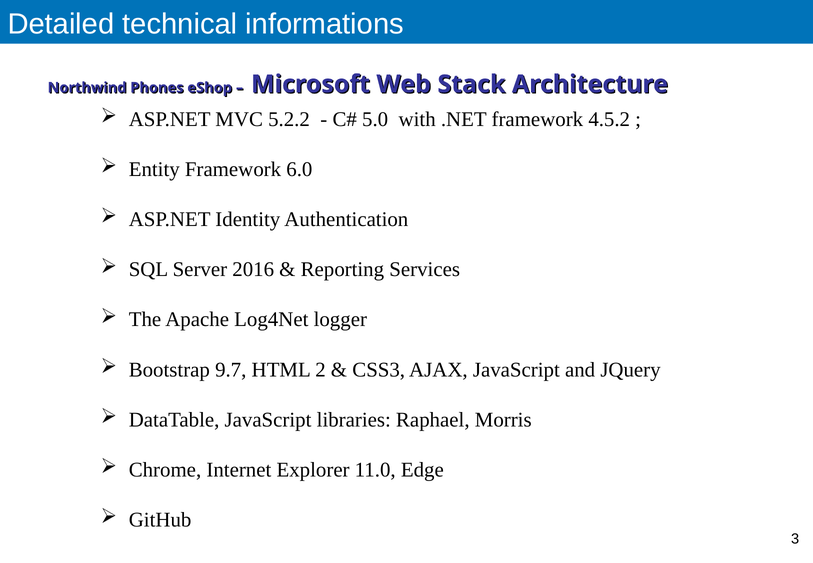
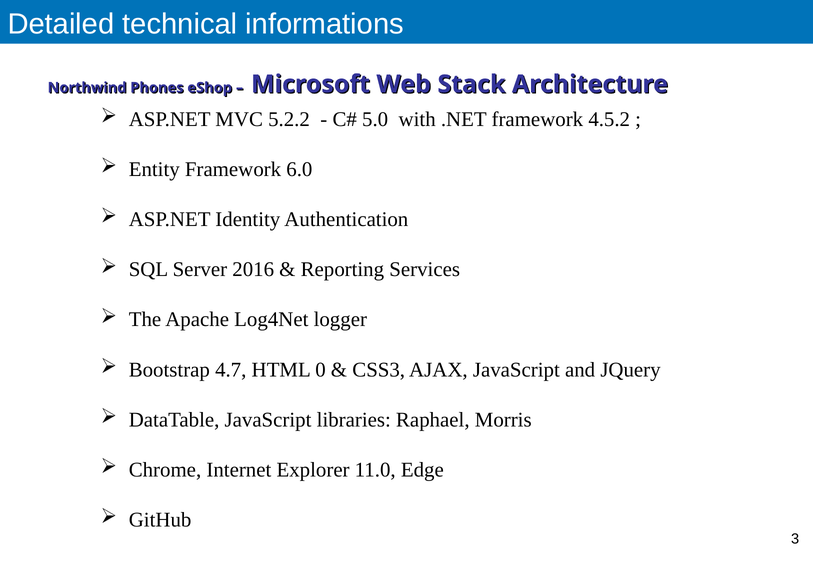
9.7: 9.7 -> 4.7
2: 2 -> 0
